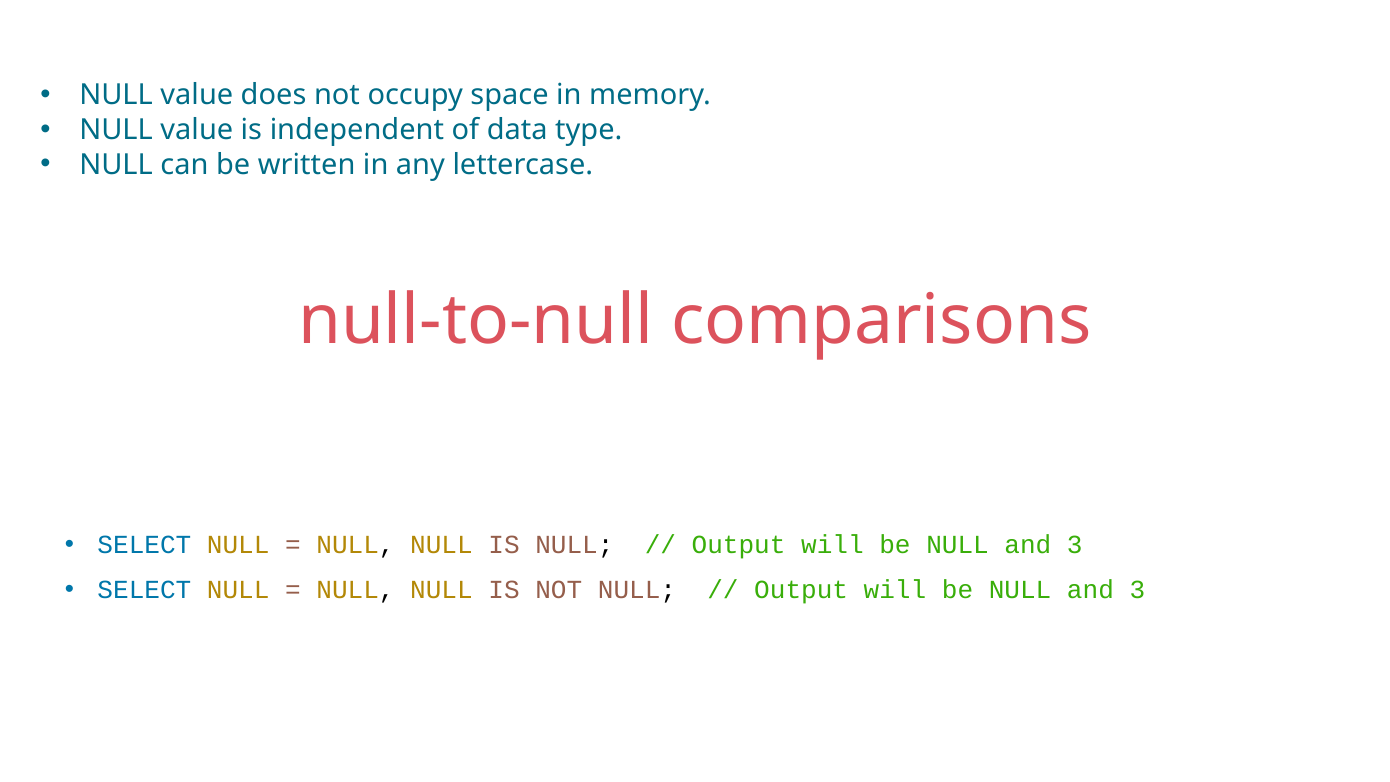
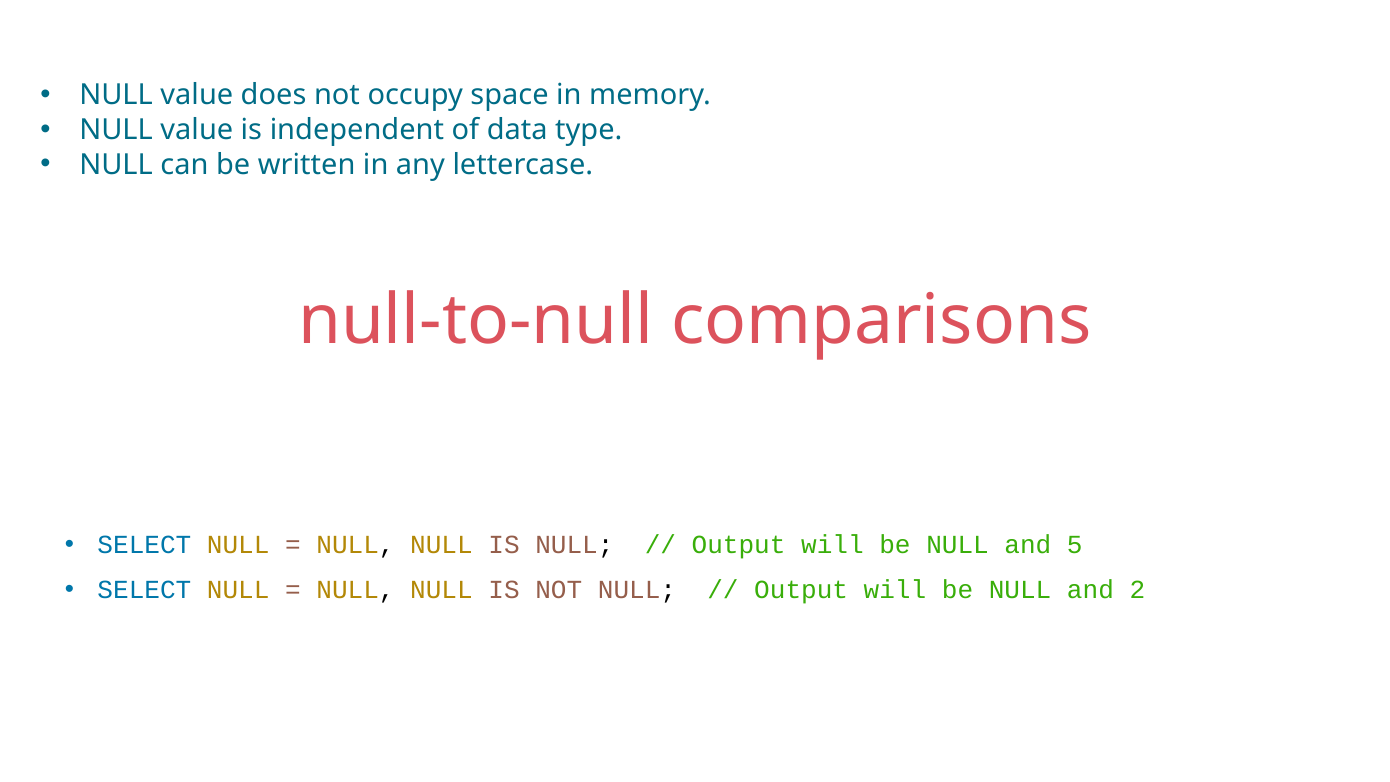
3 at (1075, 545): 3 -> 5
3 at (1137, 590): 3 -> 2
